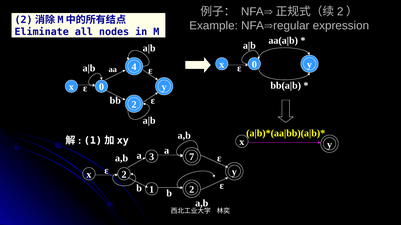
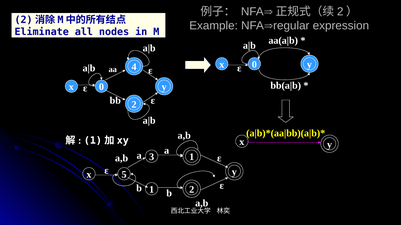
3 7: 7 -> 1
x 2: 2 -> 5
